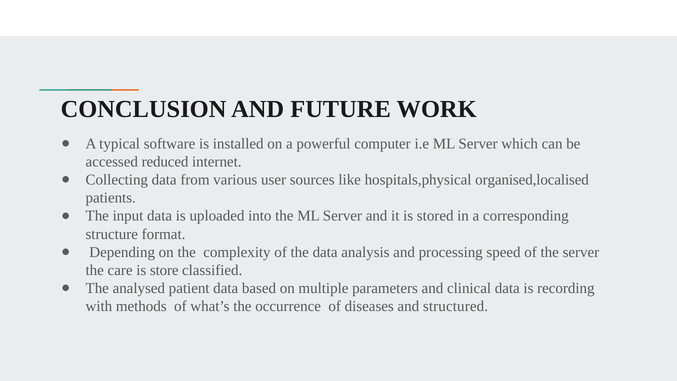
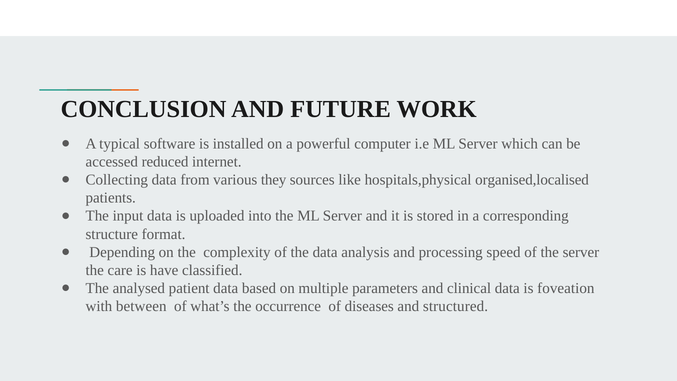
user: user -> they
store: store -> have
recording: recording -> foveation
methods: methods -> between
